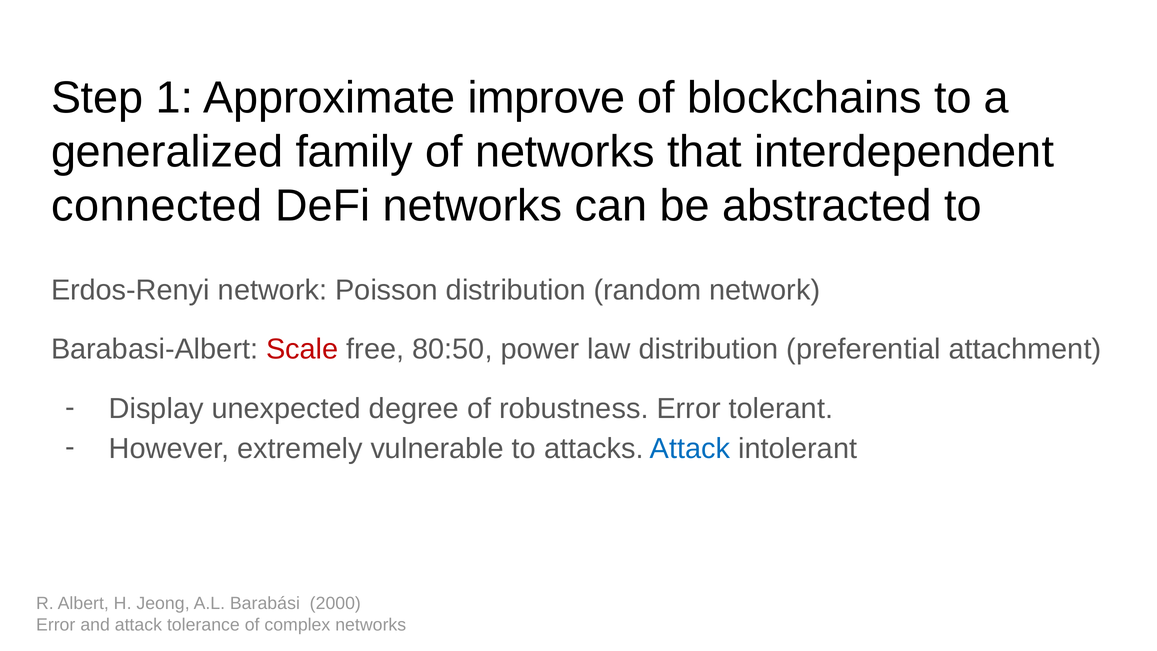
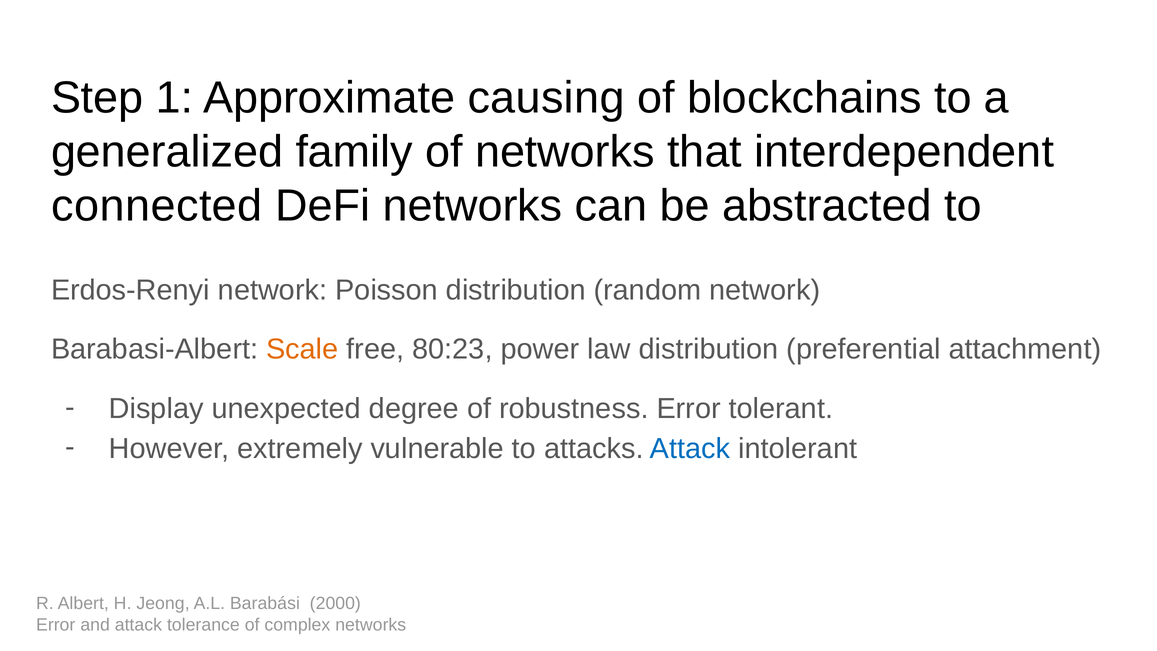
improve: improve -> causing
Scale colour: red -> orange
80:50: 80:50 -> 80:23
